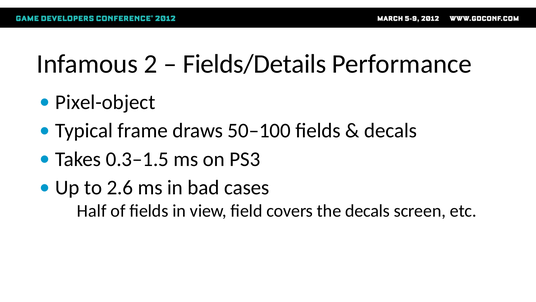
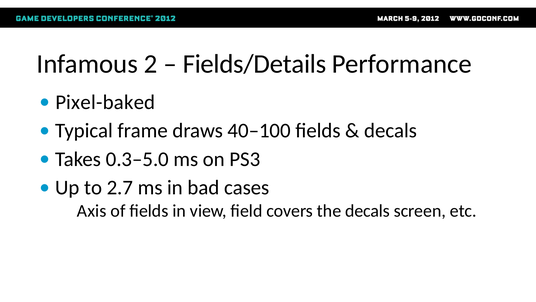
Pixel-object: Pixel-object -> Pixel-baked
50–100: 50–100 -> 40–100
0.3–1.5: 0.3–1.5 -> 0.3–5.0
2.6: 2.6 -> 2.7
Half: Half -> Axis
